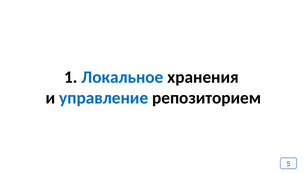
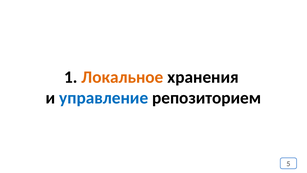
Локальное colour: blue -> orange
